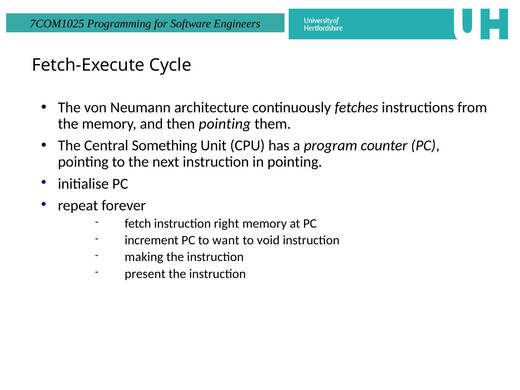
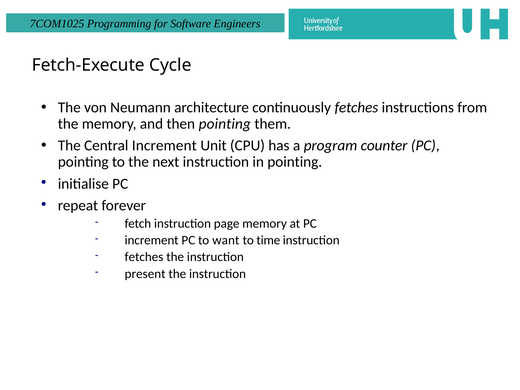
Central Something: Something -> Increment
right: right -> page
void: void -> time
making at (144, 257): making -> fetches
